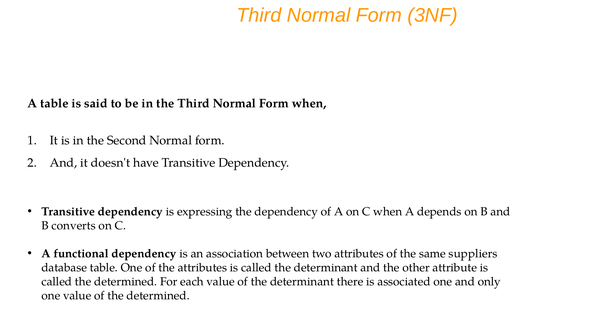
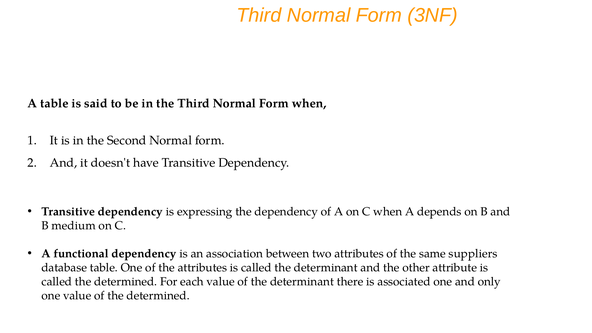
converts: converts -> medium
